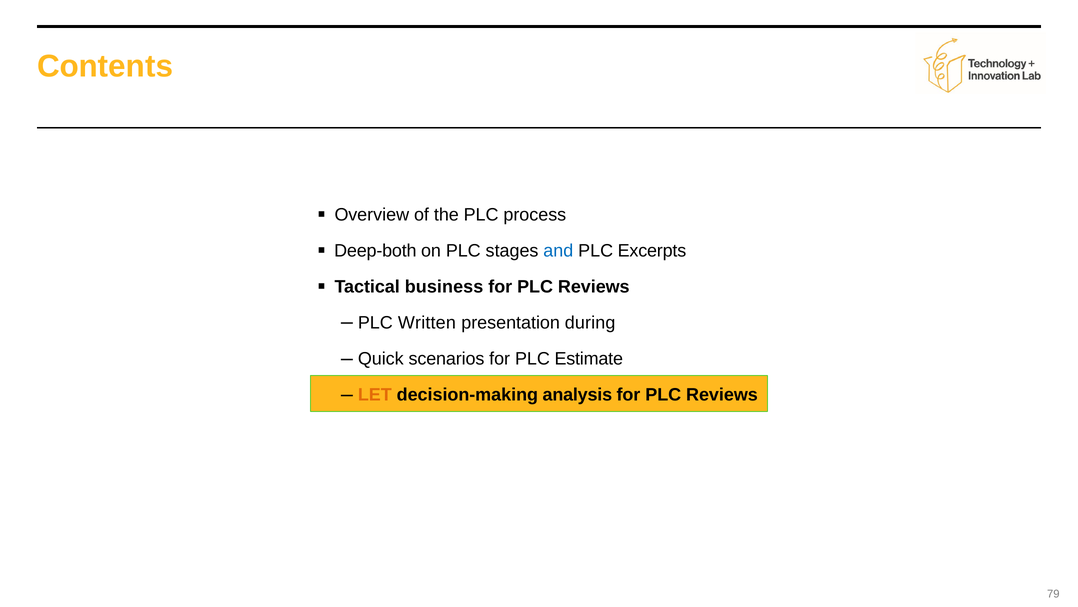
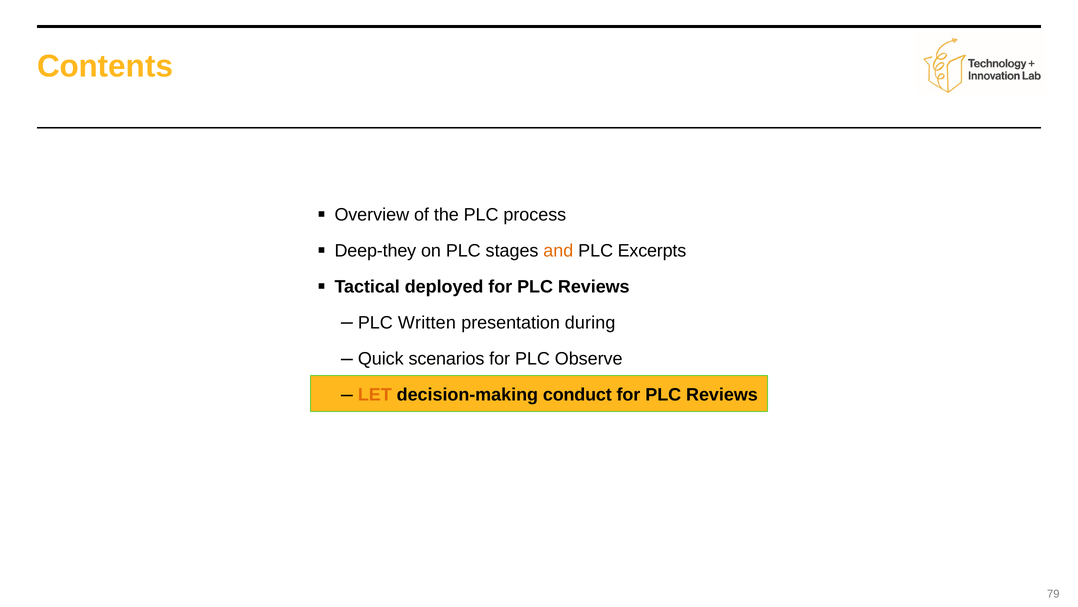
Deep-both: Deep-both -> Deep-they
and colour: blue -> orange
business: business -> deployed
Estimate: Estimate -> Observe
analysis: analysis -> conduct
